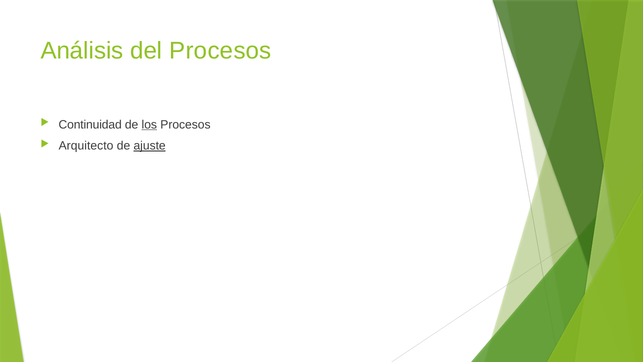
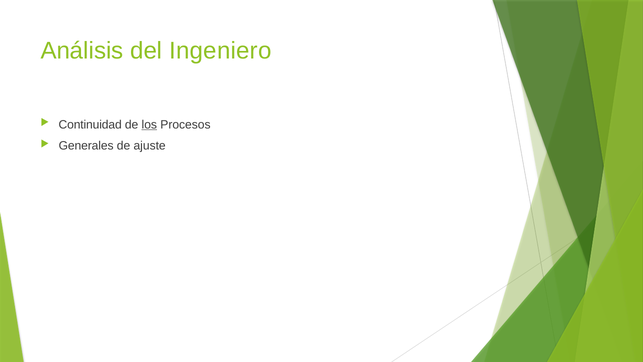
del Procesos: Procesos -> Ingeniero
Arquitecto: Arquitecto -> Generales
ajuste underline: present -> none
